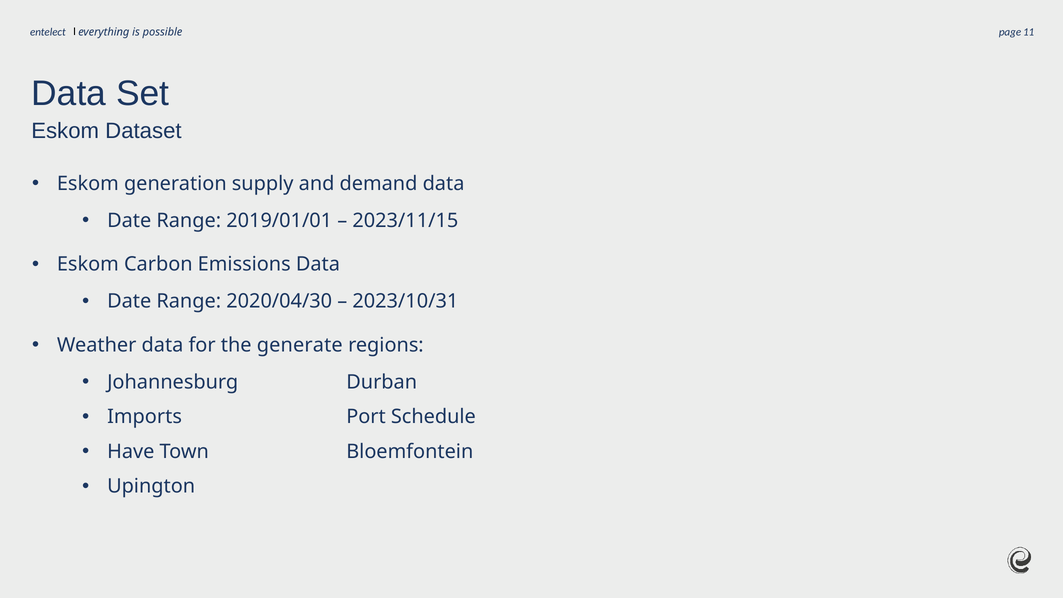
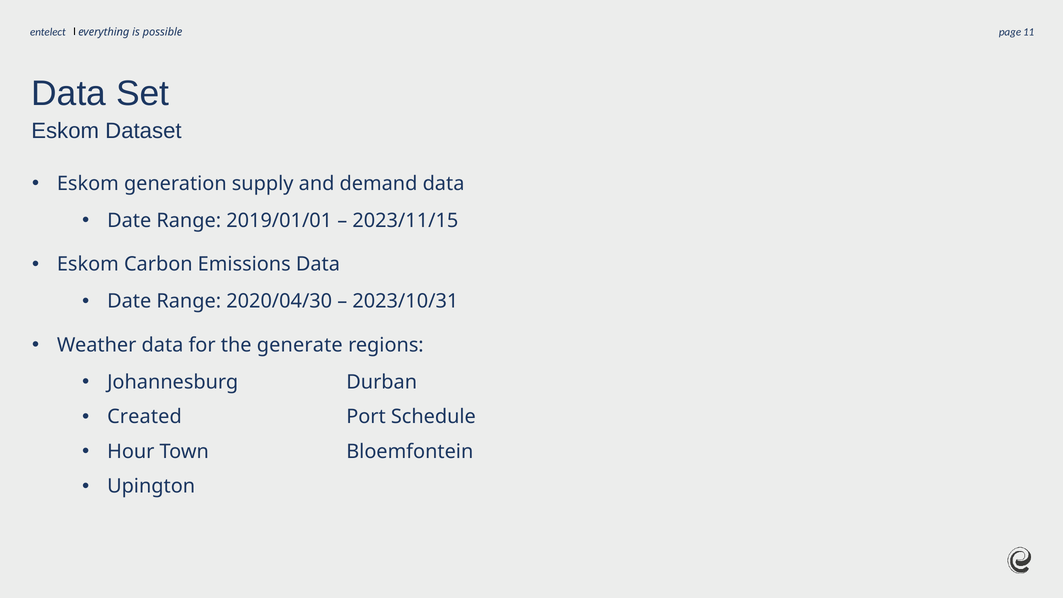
Imports: Imports -> Created
Have: Have -> Hour
